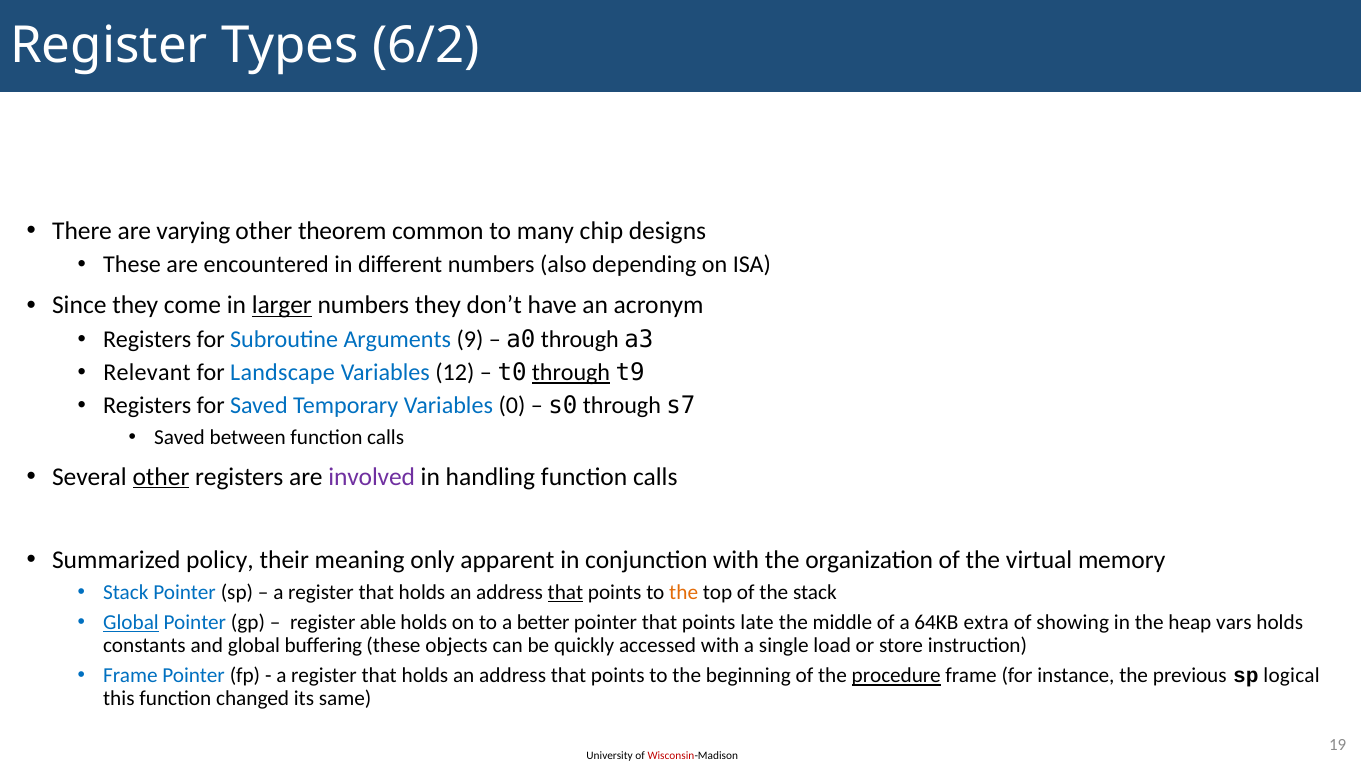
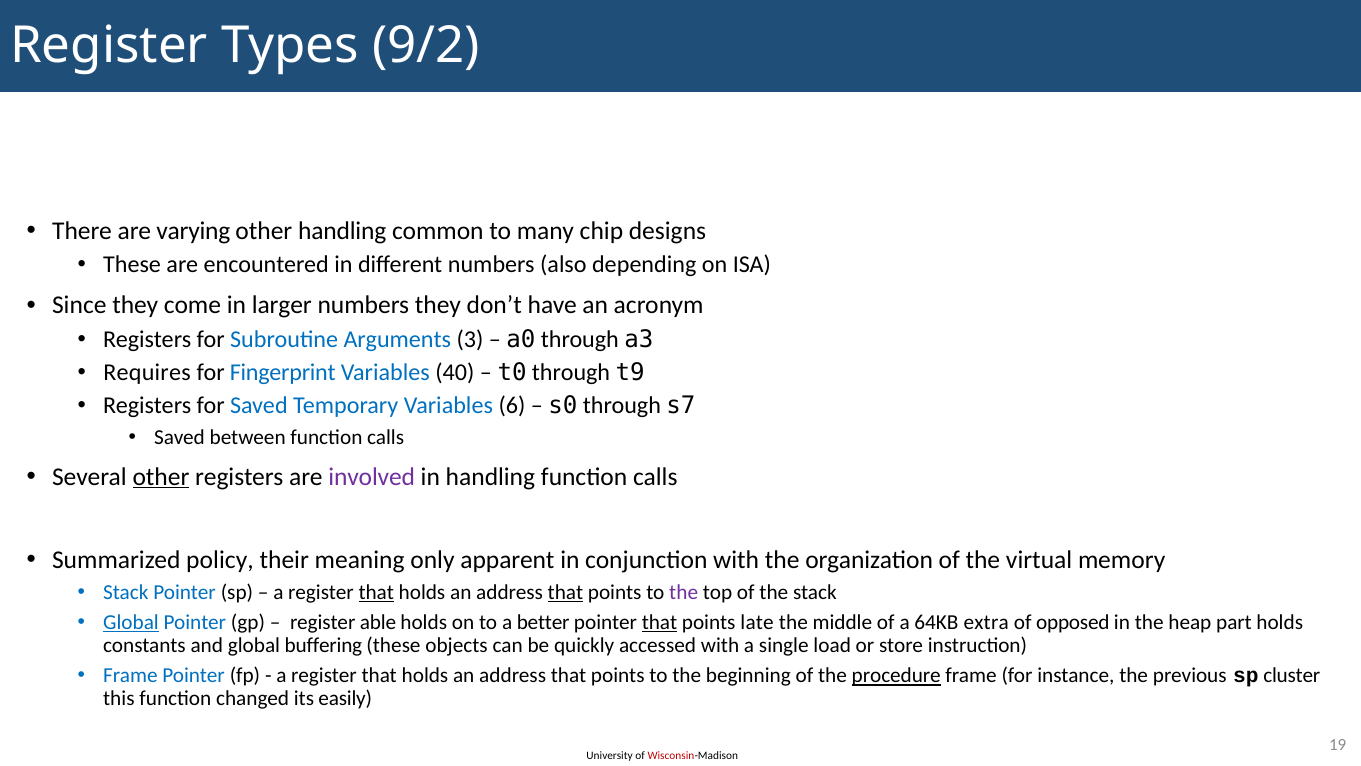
6/2: 6/2 -> 9/2
other theorem: theorem -> handling
larger underline: present -> none
9: 9 -> 3
Relevant: Relevant -> Requires
Landscape: Landscape -> Fingerprint
12: 12 -> 40
through at (571, 372) underline: present -> none
0: 0 -> 6
that at (376, 592) underline: none -> present
the at (684, 592) colour: orange -> purple
that at (659, 622) underline: none -> present
showing: showing -> opposed
vars: vars -> part
logical: logical -> cluster
same: same -> easily
